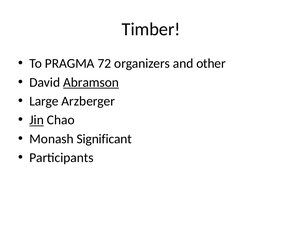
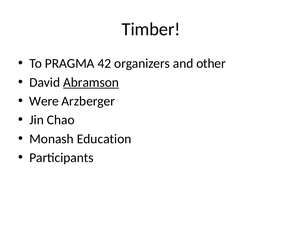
72: 72 -> 42
Large: Large -> Were
Jin underline: present -> none
Significant: Significant -> Education
